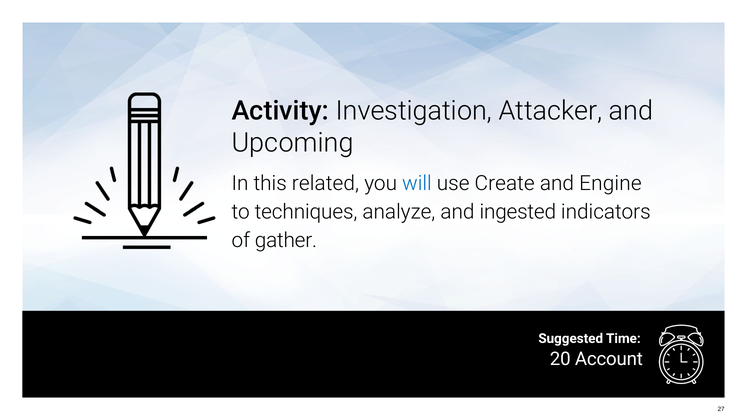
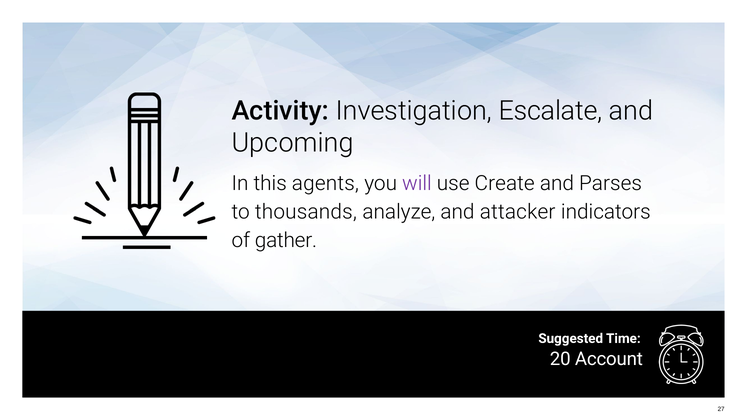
Attacker: Attacker -> Escalate
related: related -> agents
will colour: blue -> purple
Engine: Engine -> Parses
techniques: techniques -> thousands
ingested: ingested -> attacker
